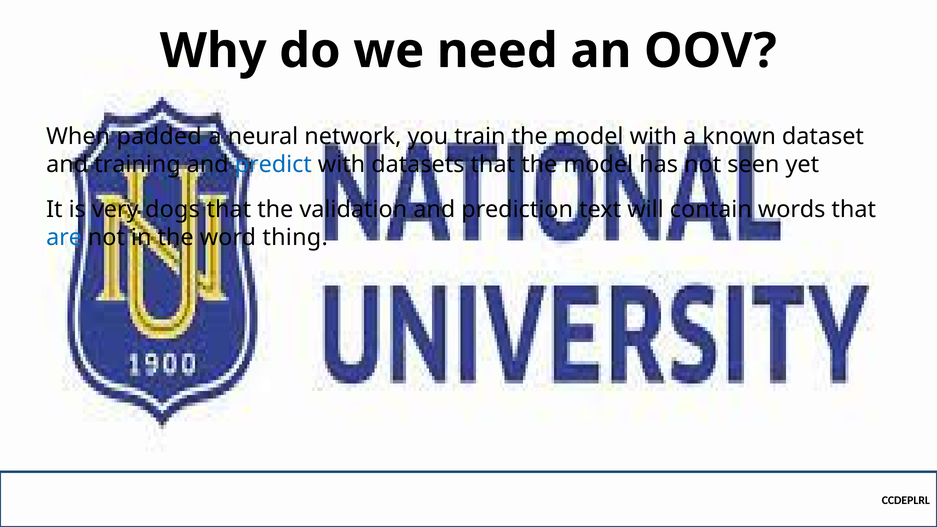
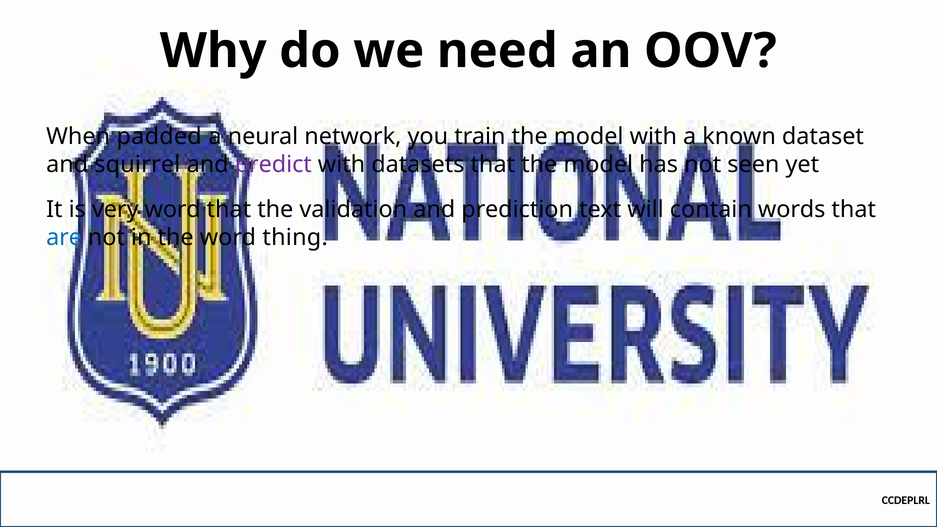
training: training -> squirrel
predict colour: blue -> purple
very dogs: dogs -> word
